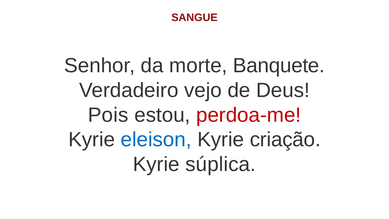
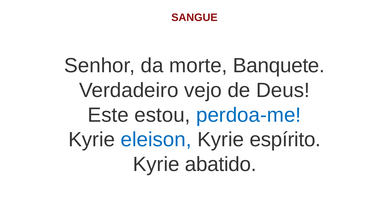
Pois: Pois -> Este
perdoa-me colour: red -> blue
criação: criação -> espírito
súplica: súplica -> abatido
